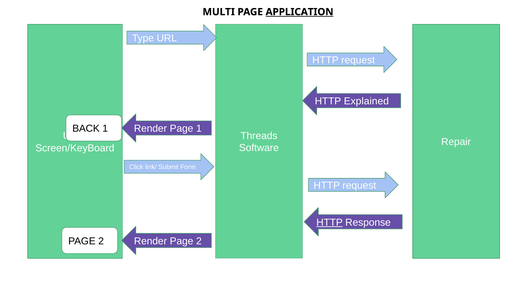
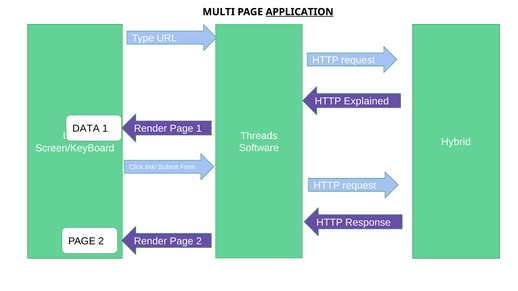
BACK: BACK -> DATA
Repair: Repair -> Hybrid
HTTP at (330, 223) underline: present -> none
